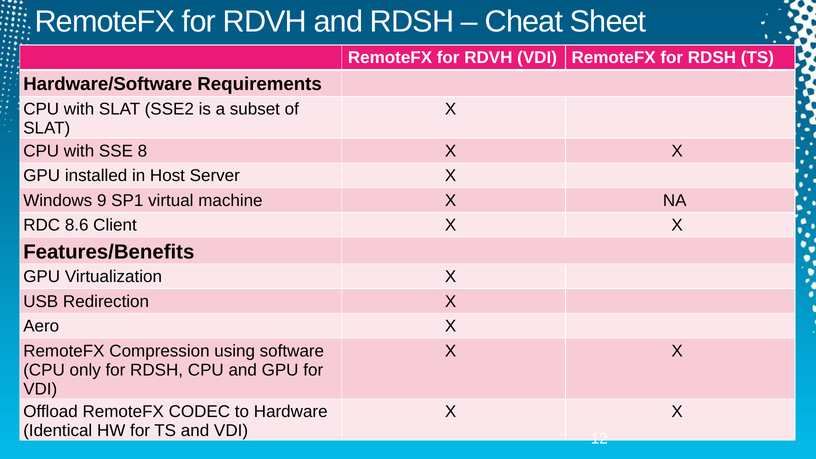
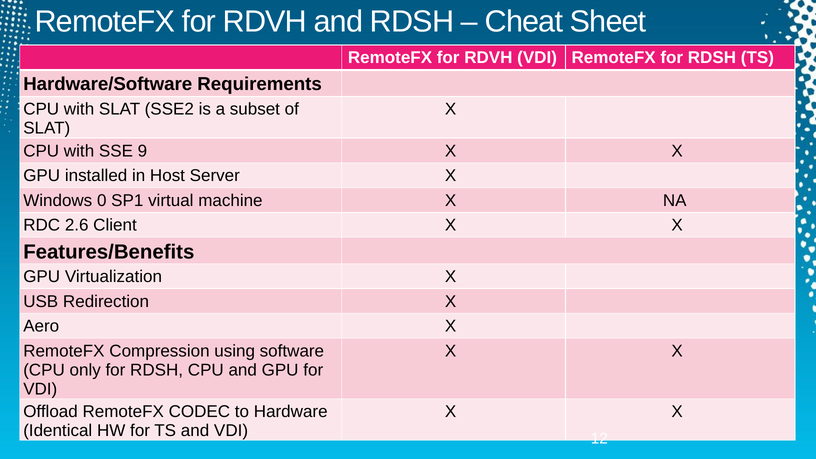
8: 8 -> 9
9: 9 -> 0
8.6: 8.6 -> 2.6
